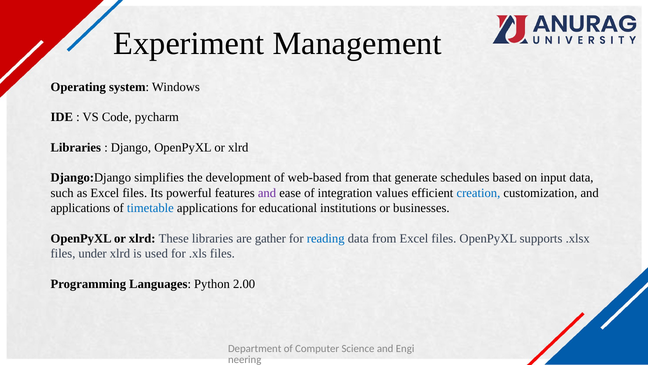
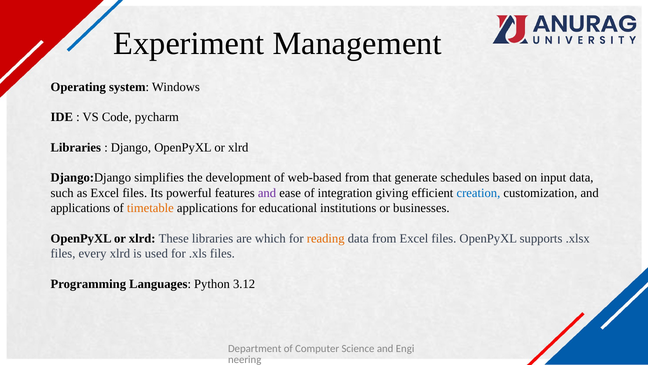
values: values -> giving
timetable colour: blue -> orange
gather: gather -> which
reading colour: blue -> orange
under: under -> every
2.00: 2.00 -> 3.12
